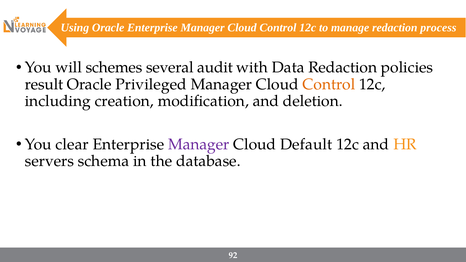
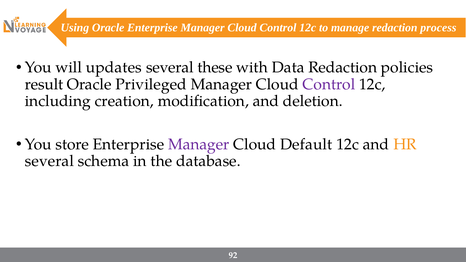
schemes: schemes -> updates
audit: audit -> these
Control at (329, 84) colour: orange -> purple
clear: clear -> store
servers at (49, 161): servers -> several
